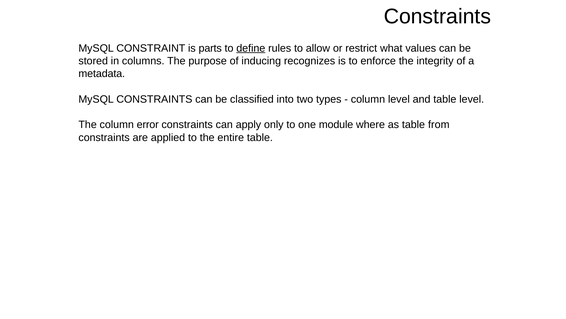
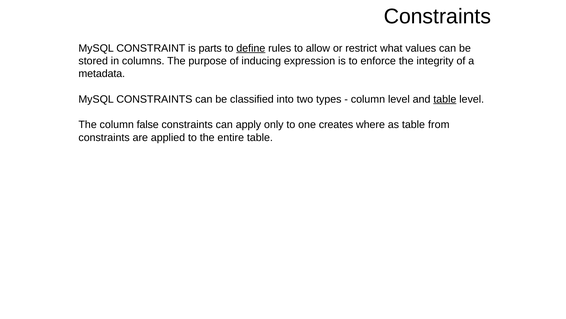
recognizes: recognizes -> expression
table at (445, 99) underline: none -> present
error: error -> false
module: module -> creates
